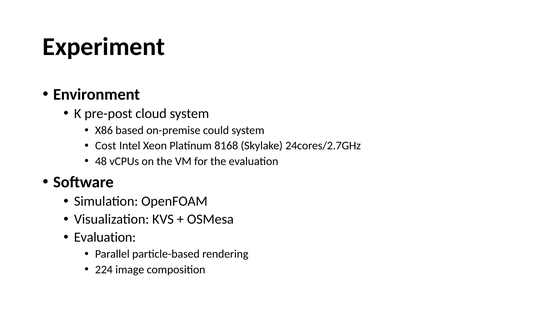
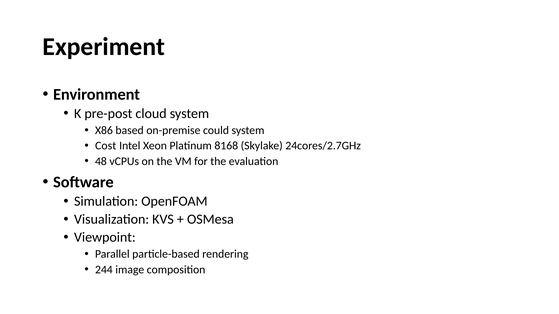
Evaluation at (105, 238): Evaluation -> Viewpoint
224: 224 -> 244
